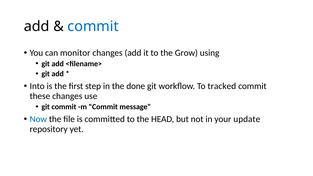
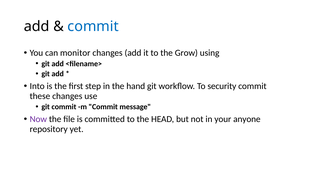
done: done -> hand
tracked: tracked -> security
Now colour: blue -> purple
update: update -> anyone
